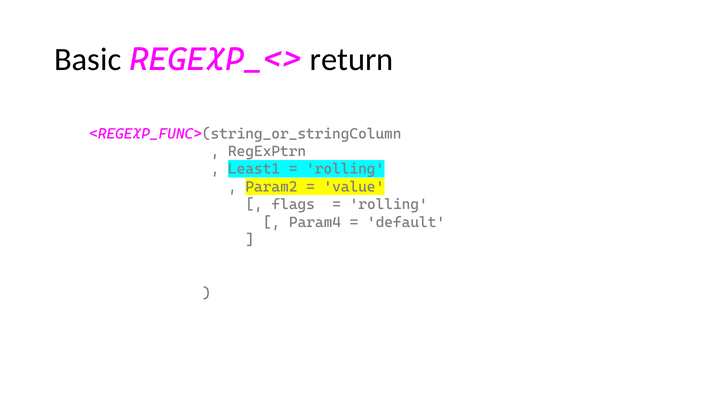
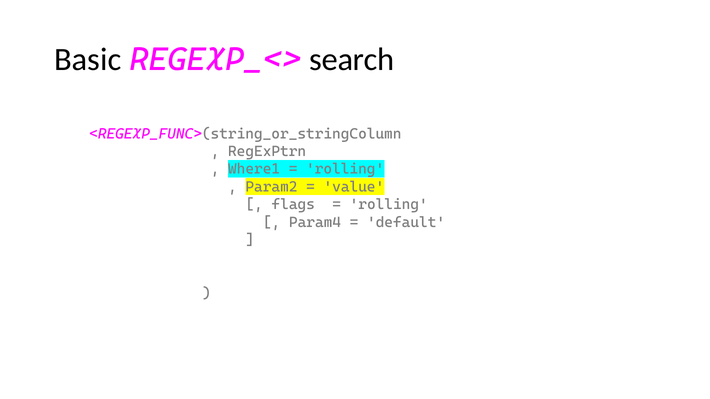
return: return -> search
Least1: Least1 -> Where1
